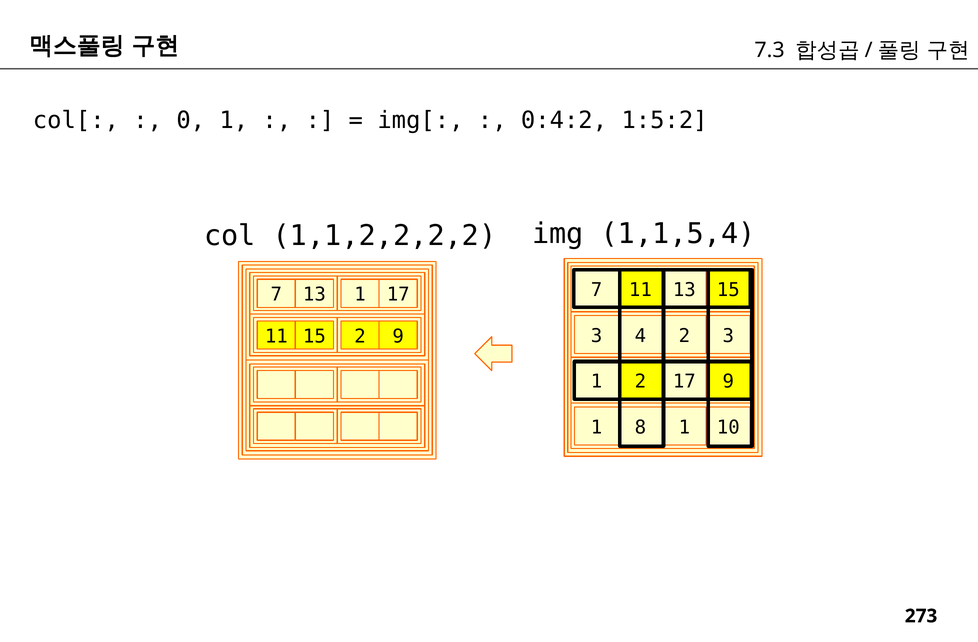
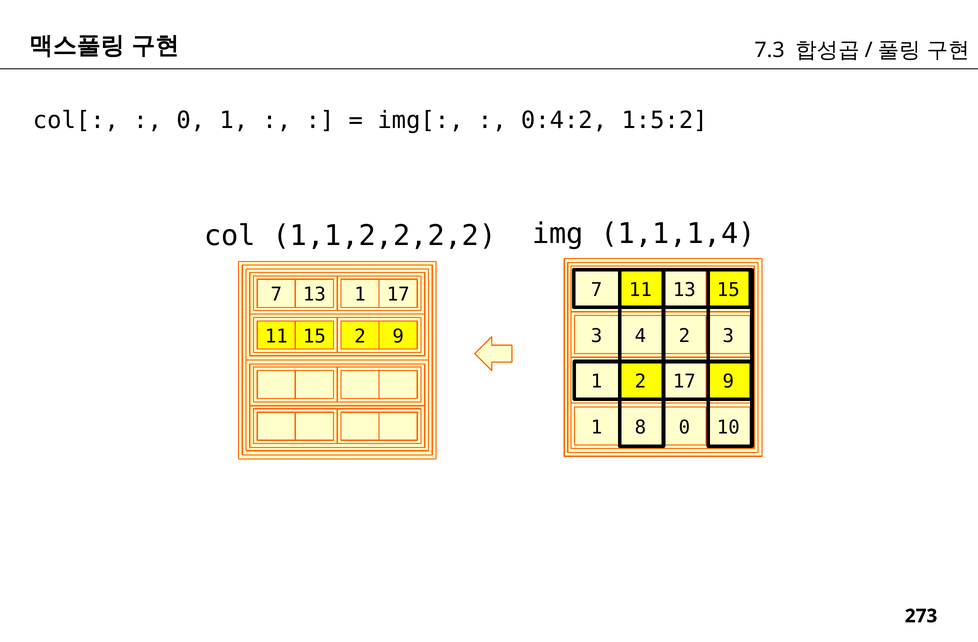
1,1,5,4: 1,1,5,4 -> 1,1,1,4
8 1: 1 -> 0
